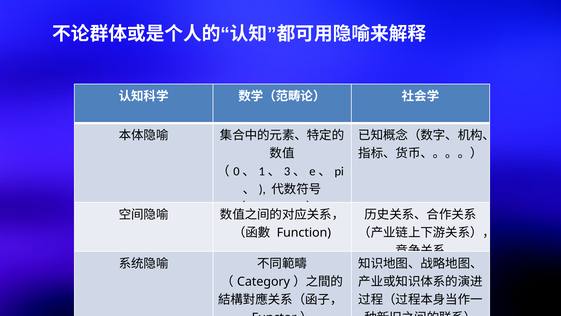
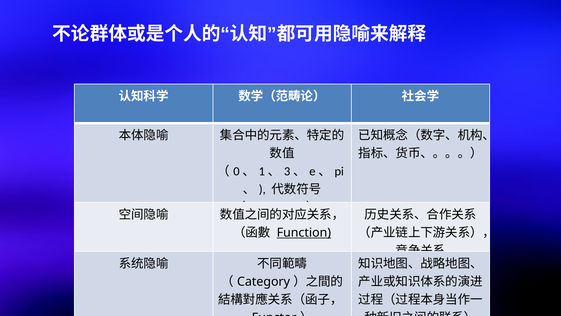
Function underline: none -> present
